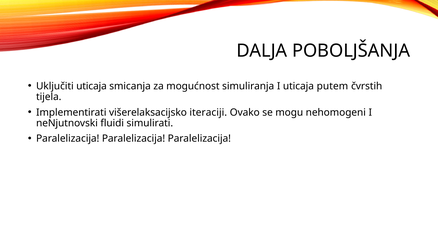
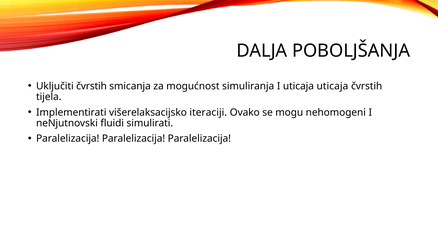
Uključiti uticaja: uticaja -> čvrstih
uticaja putem: putem -> uticaja
